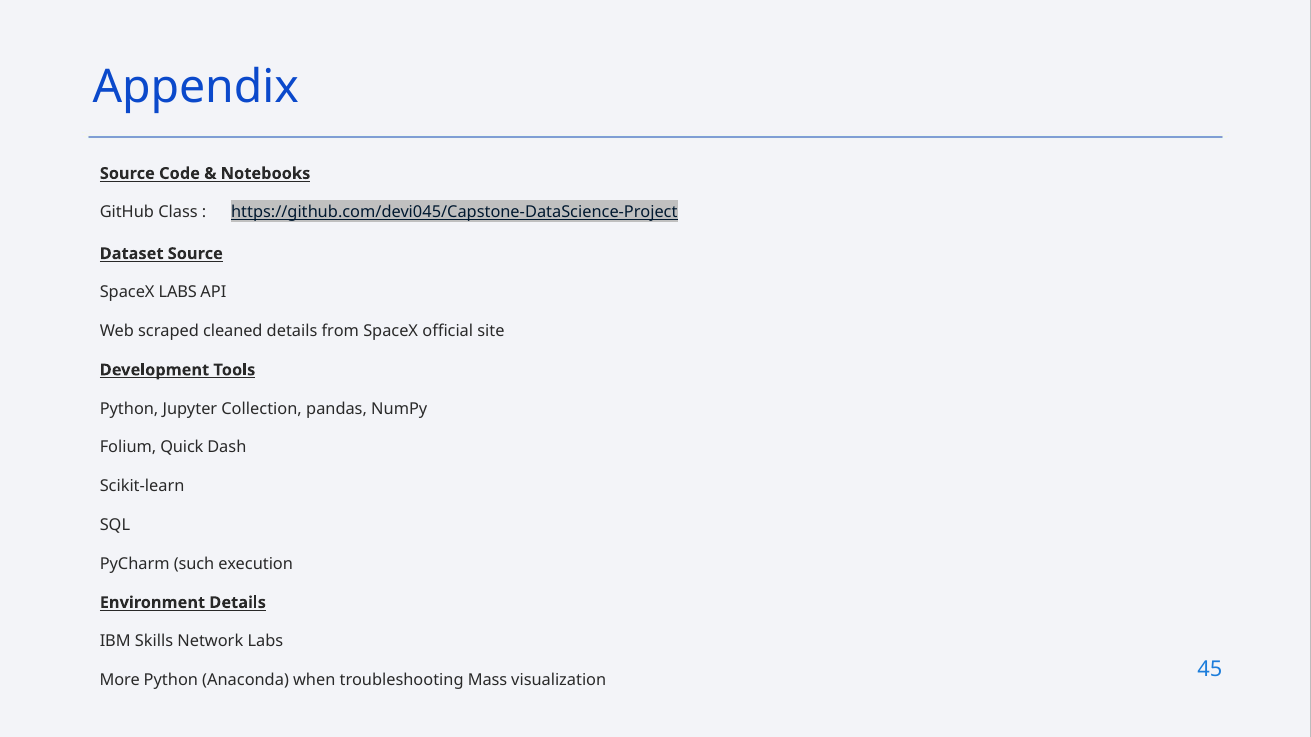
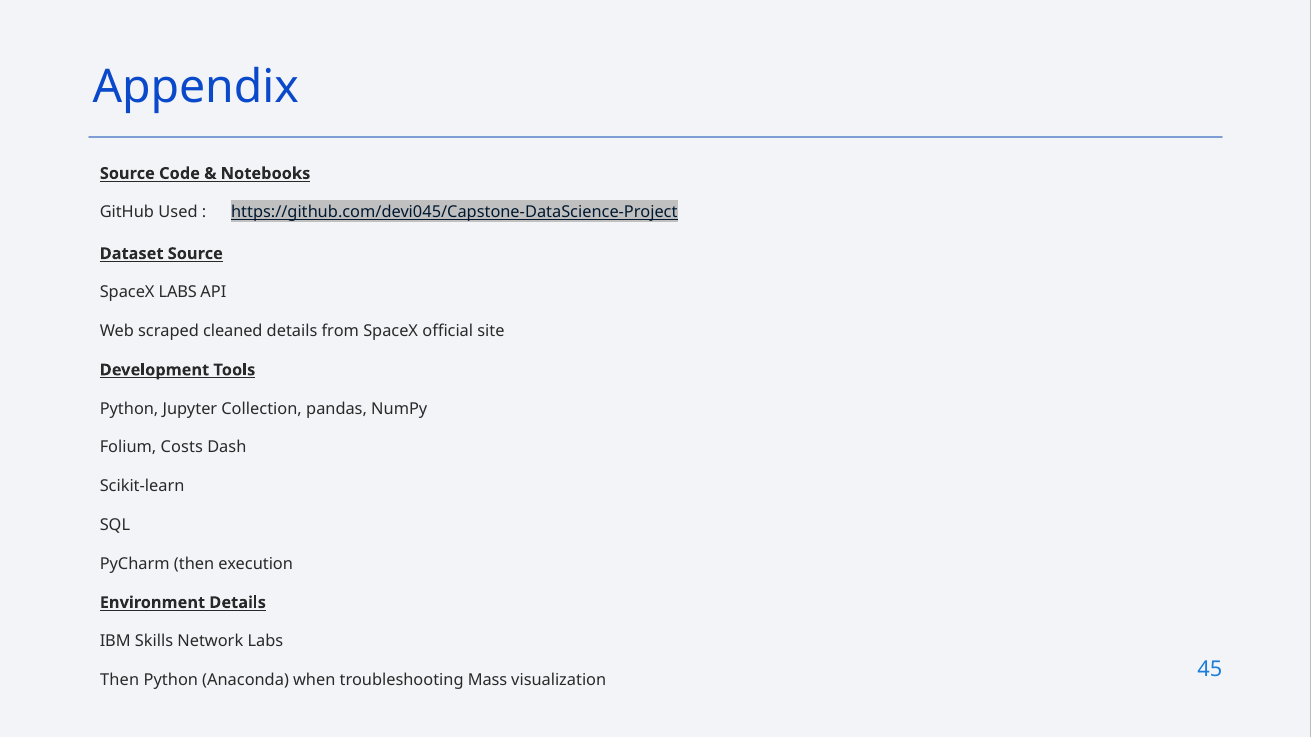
Class: Class -> Used
Quick: Quick -> Costs
PyCharm such: such -> then
More at (120, 680): More -> Then
